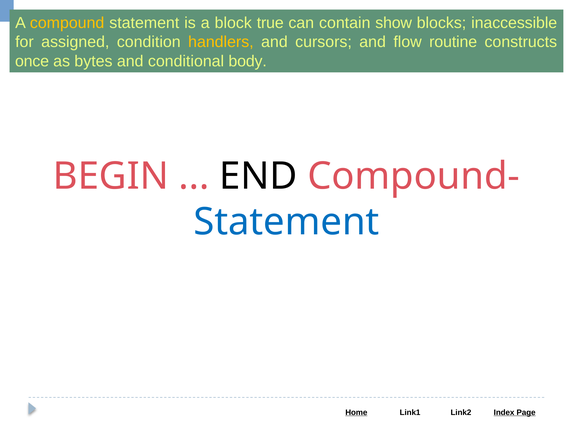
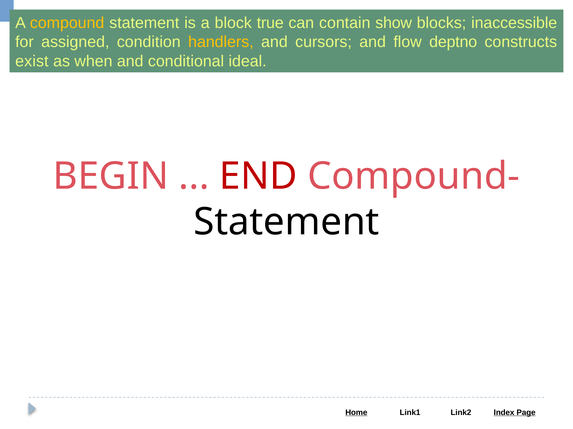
routine: routine -> deptno
once: once -> exist
bytes: bytes -> when
body: body -> ideal
END colour: black -> red
Statement at (286, 222) colour: blue -> black
